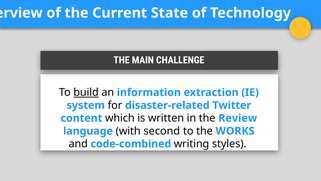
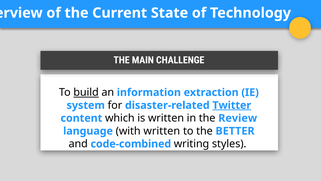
Twitter underline: none -> present
with second: second -> written
WORKS: WORKS -> BETTER
